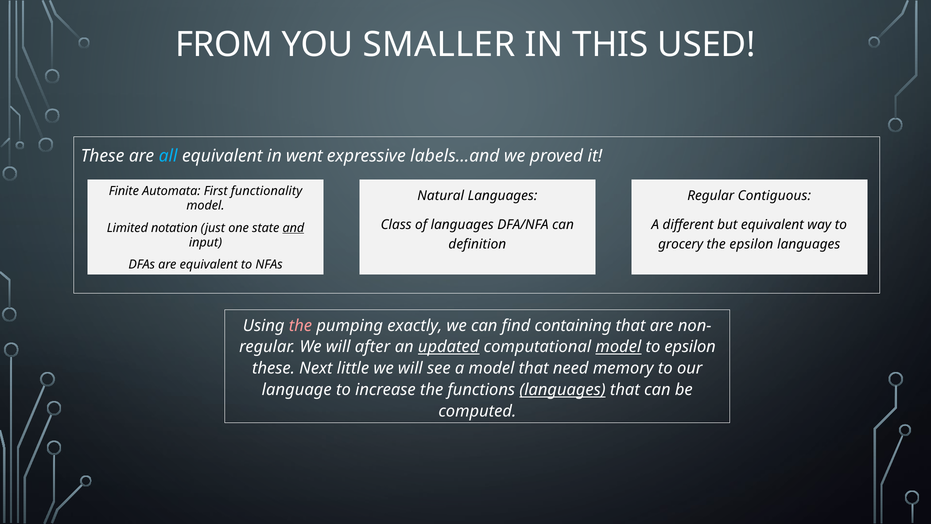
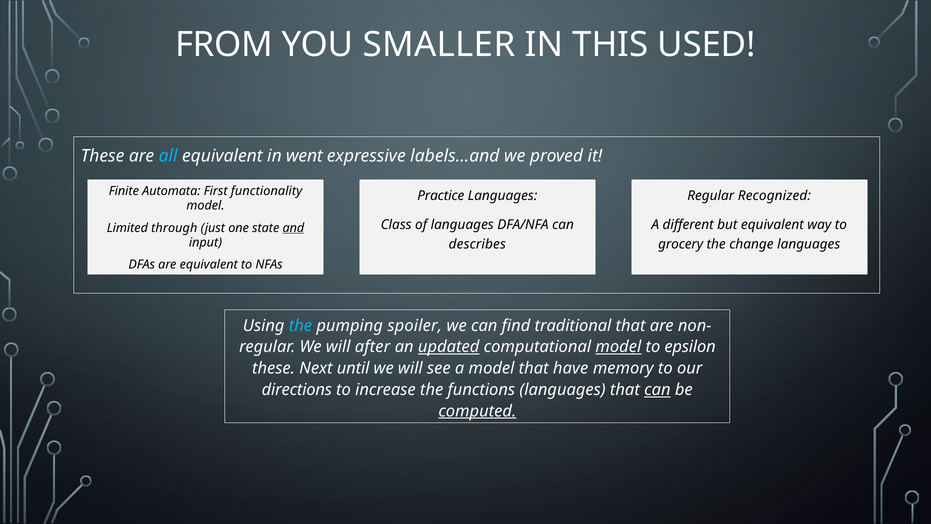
Natural: Natural -> Practice
Contiguous: Contiguous -> Recognized
notation: notation -> through
definition: definition -> describes
the epsilon: epsilon -> change
the at (300, 325) colour: pink -> light blue
exactly: exactly -> spoiler
containing: containing -> traditional
little: little -> until
need: need -> have
language: language -> directions
languages at (563, 390) underline: present -> none
can at (657, 390) underline: none -> present
computed underline: none -> present
